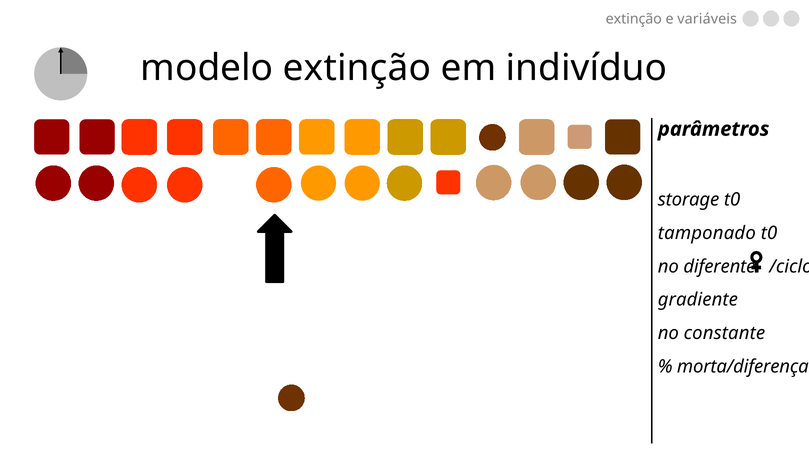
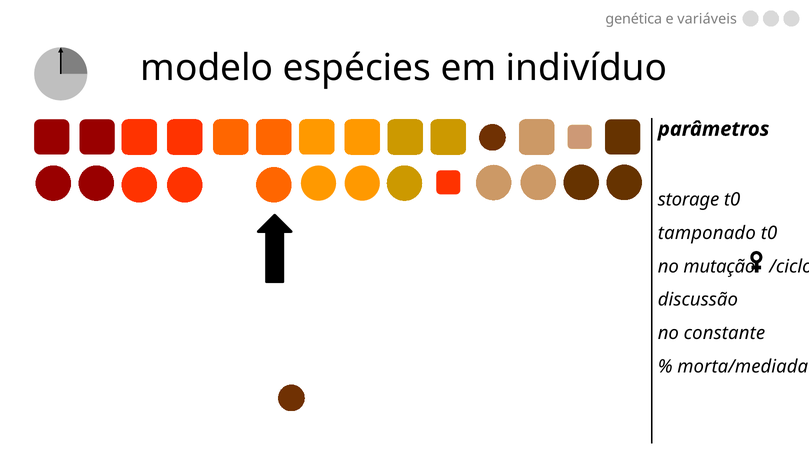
extinção at (634, 19): extinção -> genética
modelo extinção: extinção -> espécies
diferente: diferente -> mutação
gradiente: gradiente -> discussão
morta/diferença: morta/diferença -> morta/mediada
